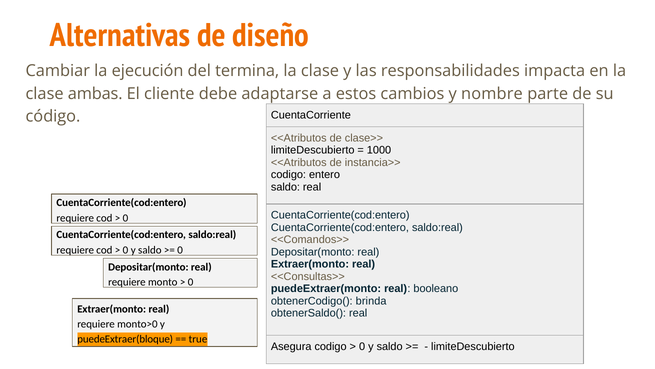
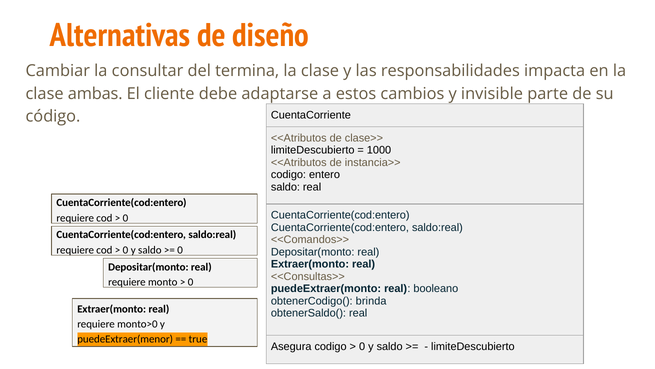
ejecución: ejecución -> consultar
nombre: nombre -> invisible
puedeExtraer(bloque: puedeExtraer(bloque -> puedeExtraer(menor
